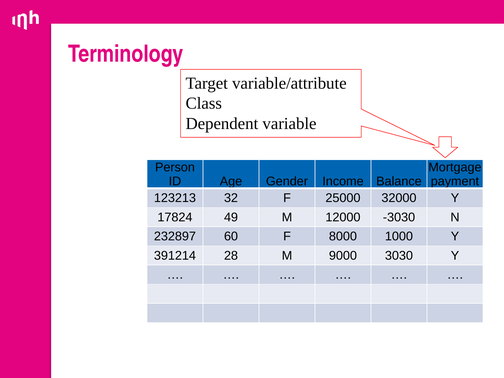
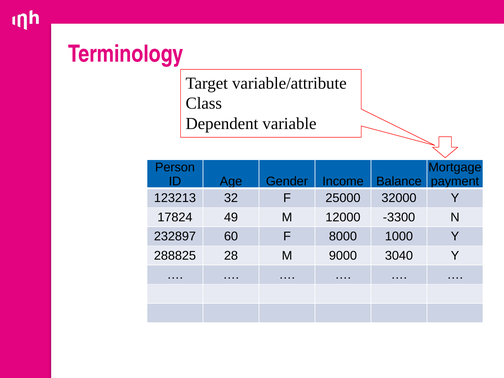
-3030: -3030 -> -3300
391214: 391214 -> 288825
3030: 3030 -> 3040
